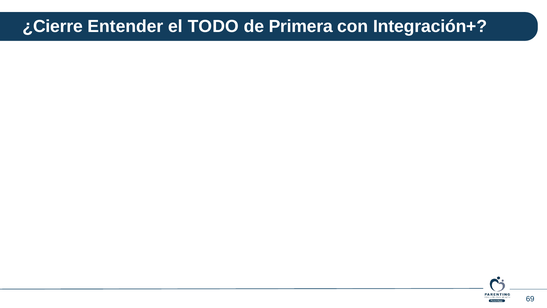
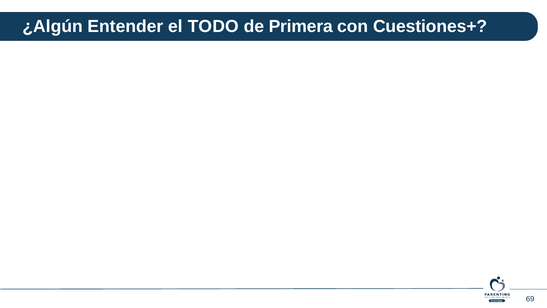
¿Cierre: ¿Cierre -> ¿Algún
Integración+: Integración+ -> Cuestiones+
